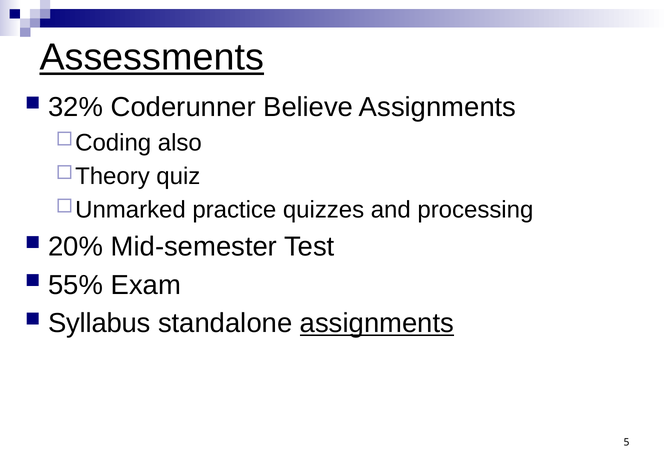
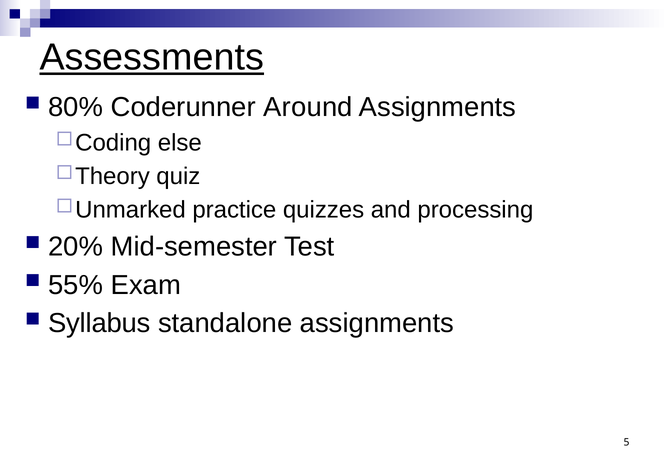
32%: 32% -> 80%
Believe: Believe -> Around
also: also -> else
assignments at (377, 324) underline: present -> none
